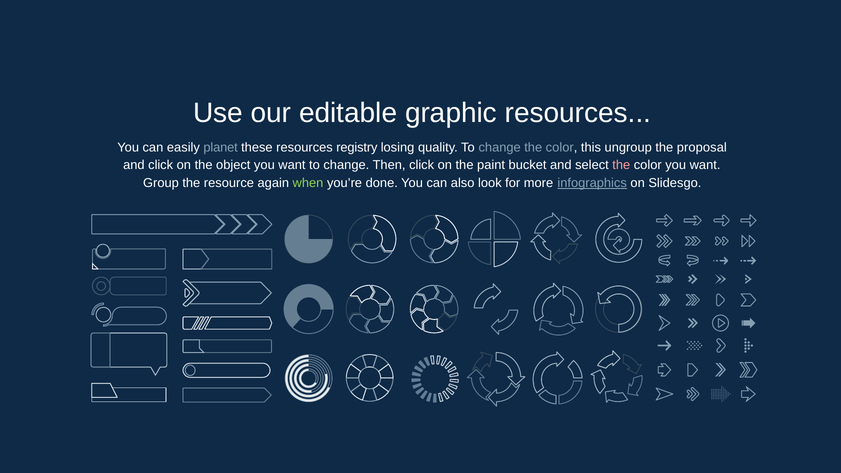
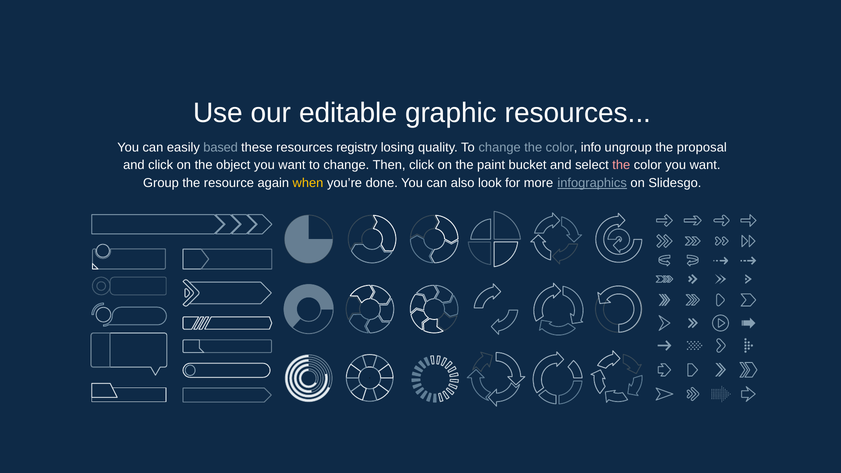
planet: planet -> based
this: this -> info
when colour: light green -> yellow
